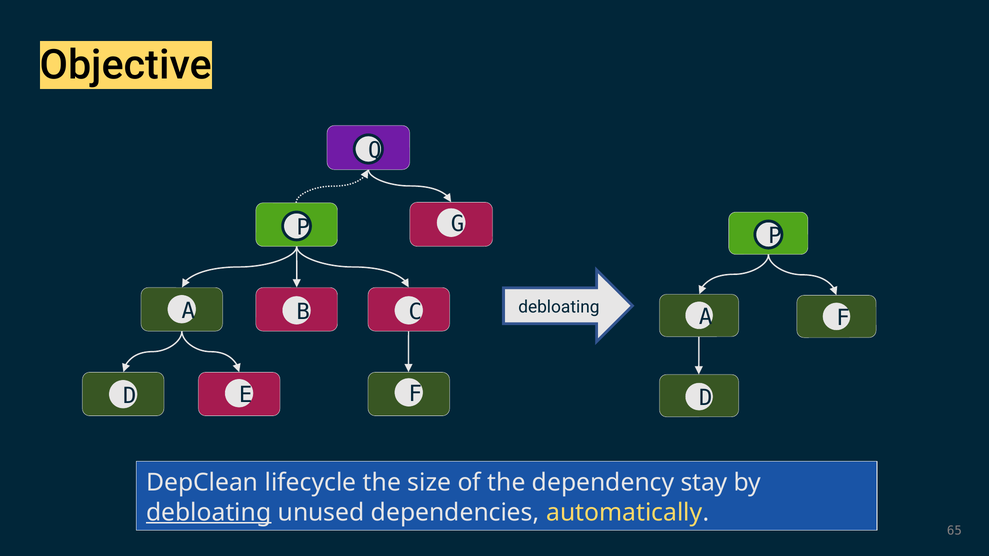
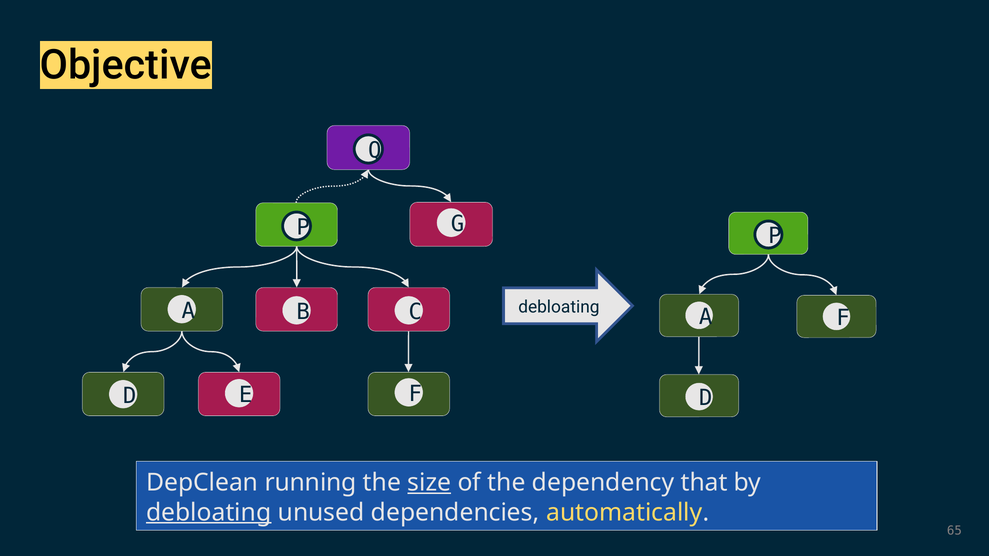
lifecycle: lifecycle -> running
size underline: none -> present
stay: stay -> that
